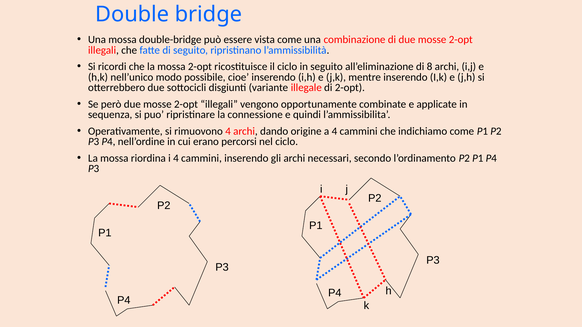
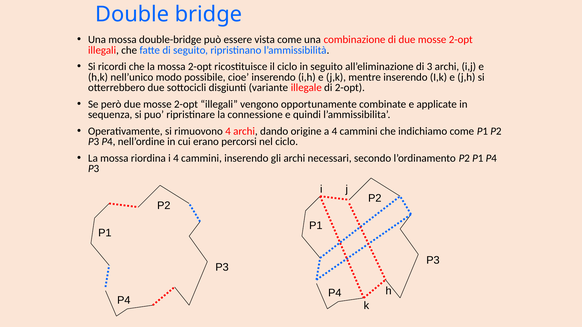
8: 8 -> 3
